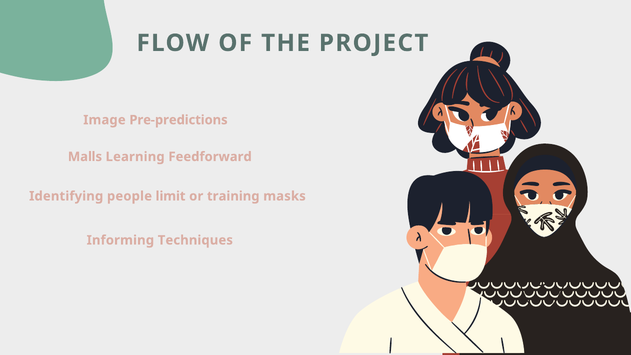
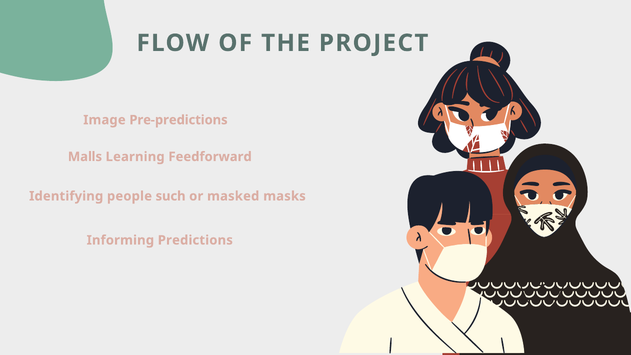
limit: limit -> such
training: training -> masked
Techniques: Techniques -> Predictions
